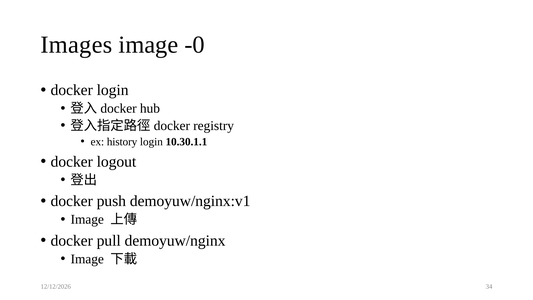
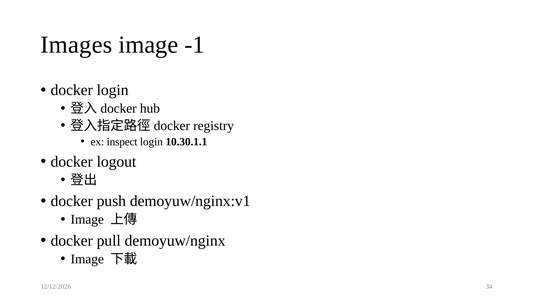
-0: -0 -> -1
history: history -> inspect
